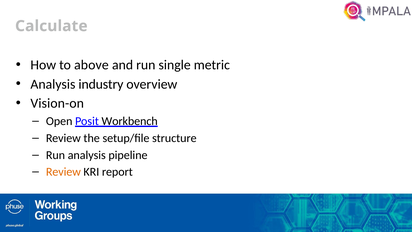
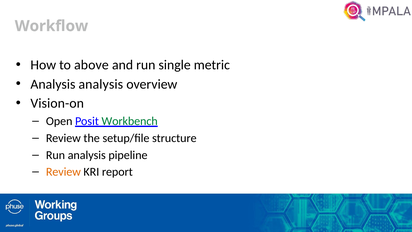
Calculate: Calculate -> Workflow
Analysis industry: industry -> analysis
Workbench colour: black -> green
